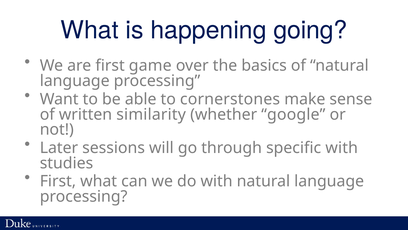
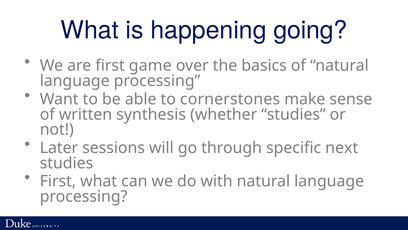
similarity: similarity -> synthesis
whether google: google -> studies
specific with: with -> next
